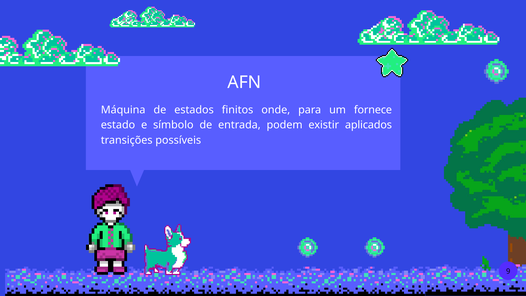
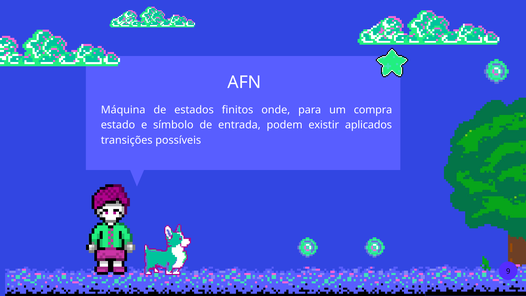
fornece: fornece -> compra
